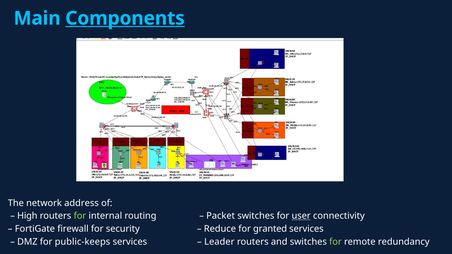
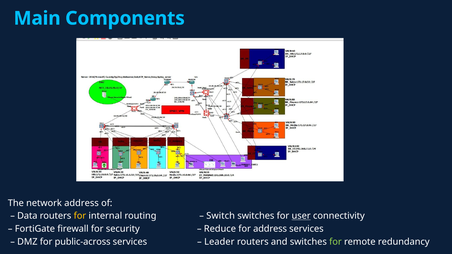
Components underline: present -> none
High: High -> Data
for at (80, 216) colour: light green -> yellow
Packet: Packet -> Switch
for granted: granted -> address
public-keeps: public-keeps -> public-across
